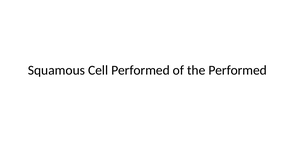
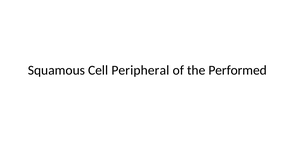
Cell Performed: Performed -> Peripheral
